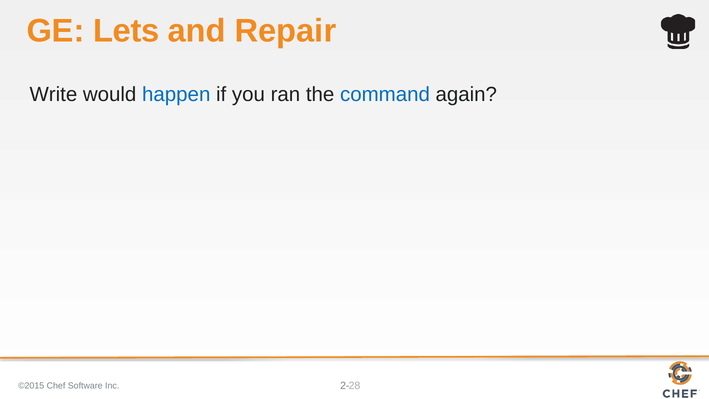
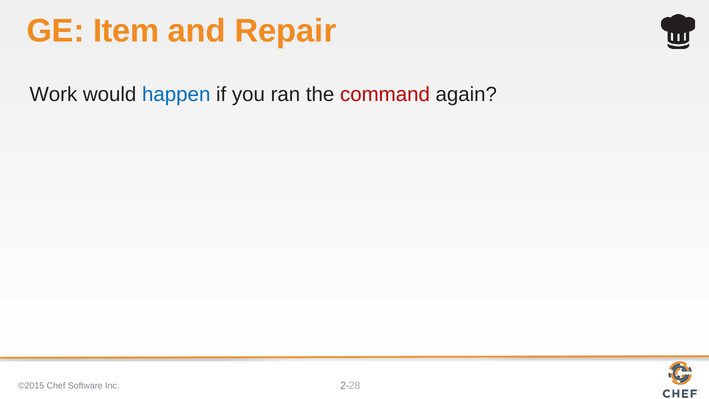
Lets: Lets -> Item
Write: Write -> Work
command colour: blue -> red
